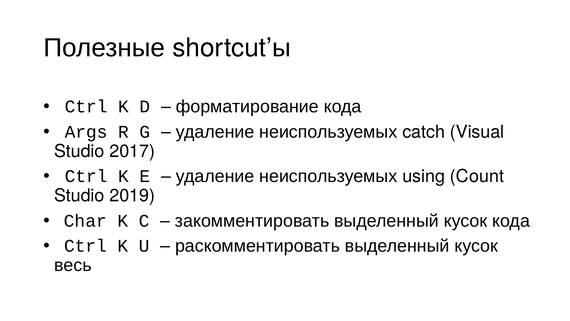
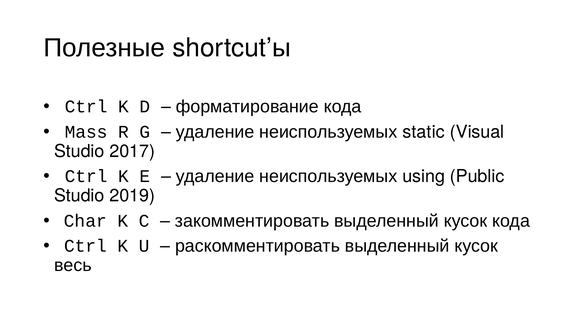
Args: Args -> Mass
catch: catch -> static
Count: Count -> Public
